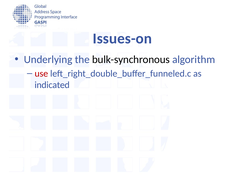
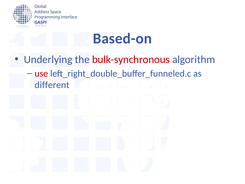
Issues-on: Issues-on -> Based-on
bulk-synchronous colour: black -> red
indicated: indicated -> different
